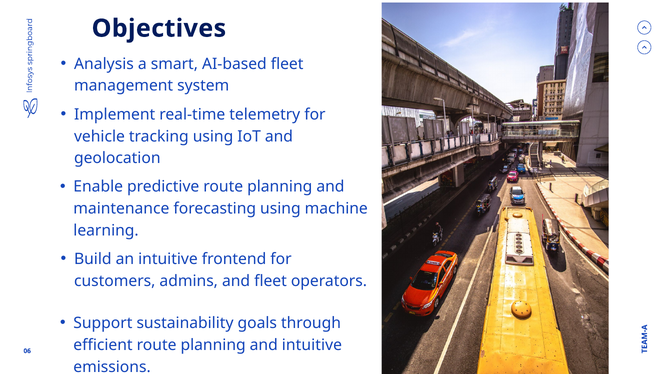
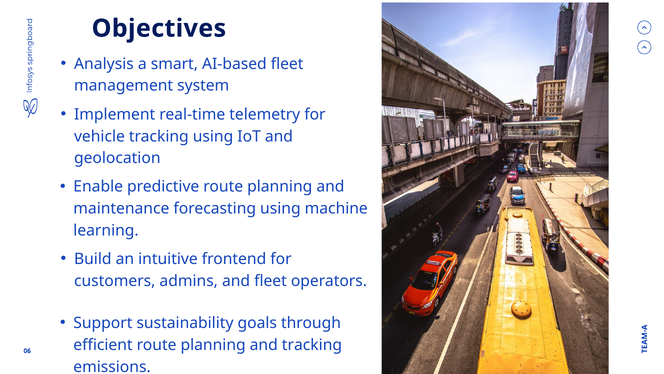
and intuitive: intuitive -> tracking
